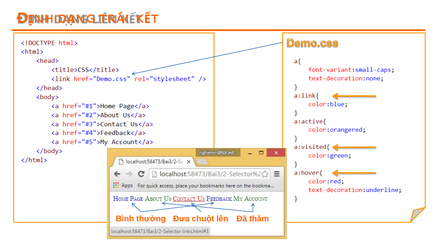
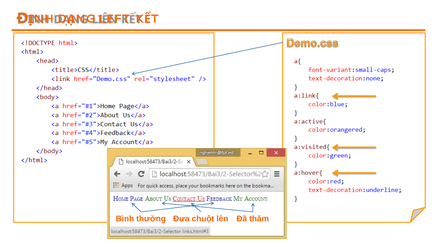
TRÁI: TRÁI -> LEFT
